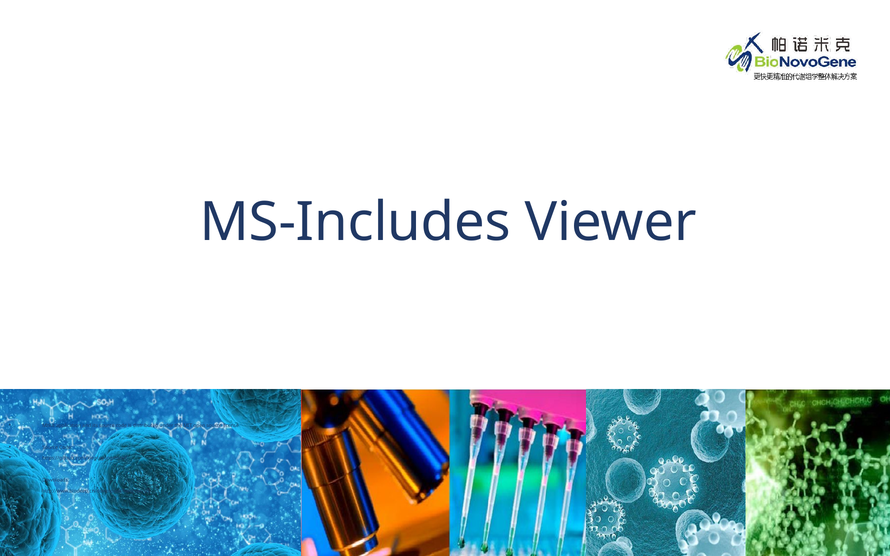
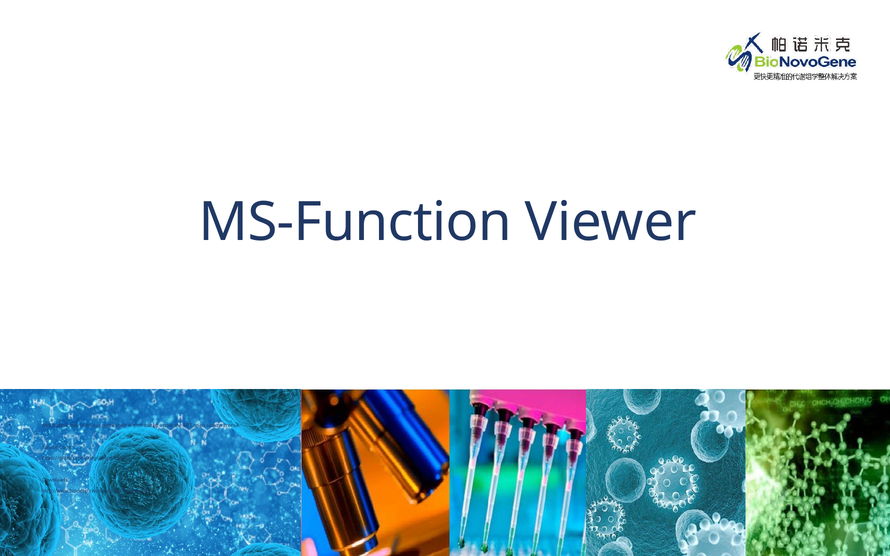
MS-Includes: MS-Includes -> MS-Function
